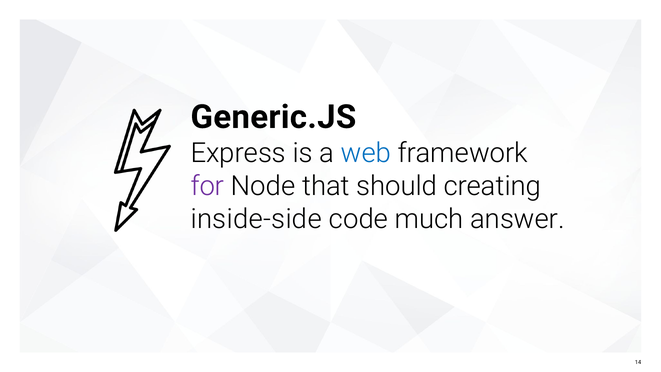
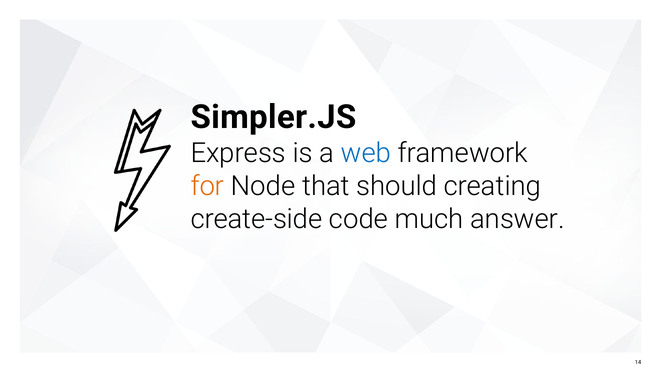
Generic.JS: Generic.JS -> Simpler.JS
for colour: purple -> orange
inside-side: inside-side -> create-side
